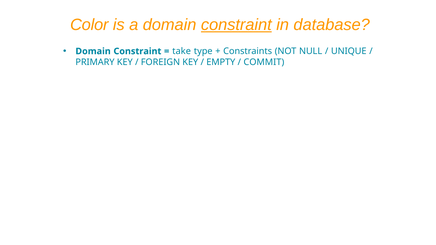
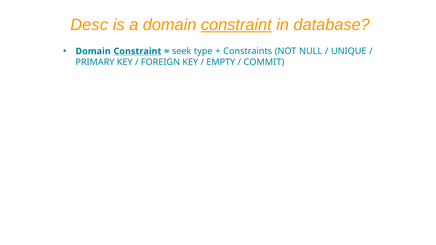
Color: Color -> Desc
Constraint at (137, 51) underline: none -> present
take: take -> seek
